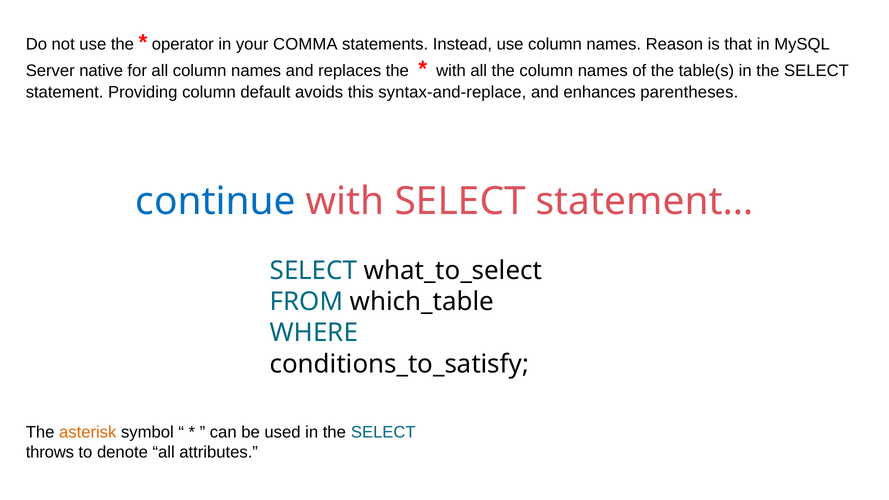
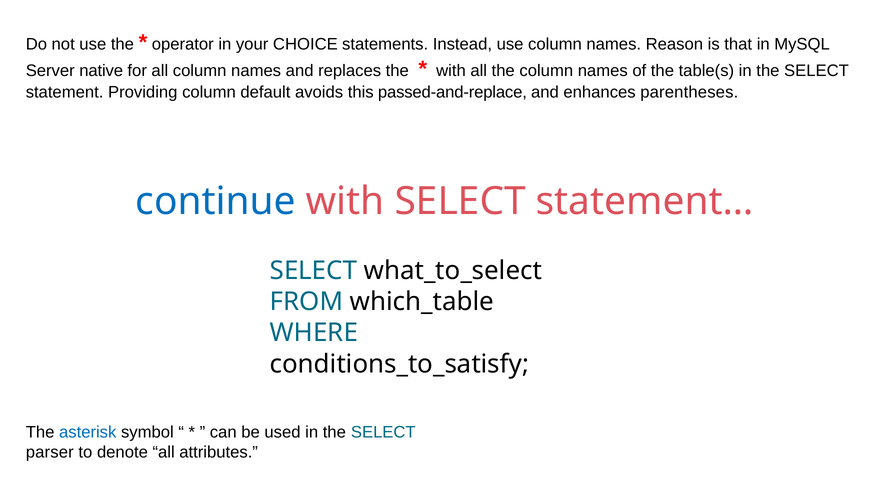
COMMA: COMMA -> CHOICE
syntax-and-replace: syntax-and-replace -> passed-and-replace
asterisk colour: orange -> blue
throws: throws -> parser
